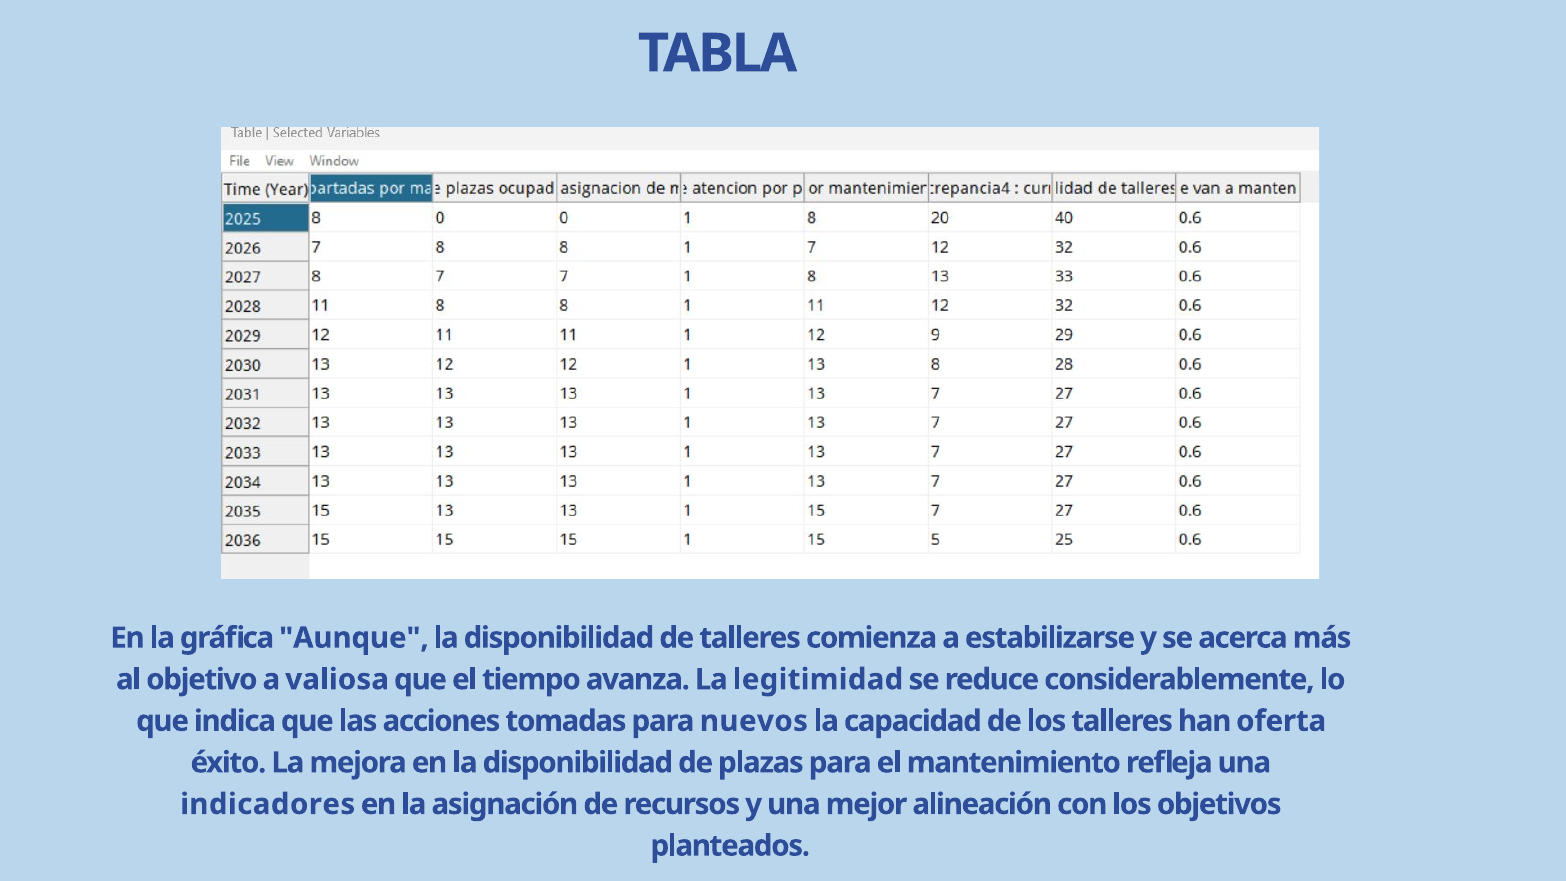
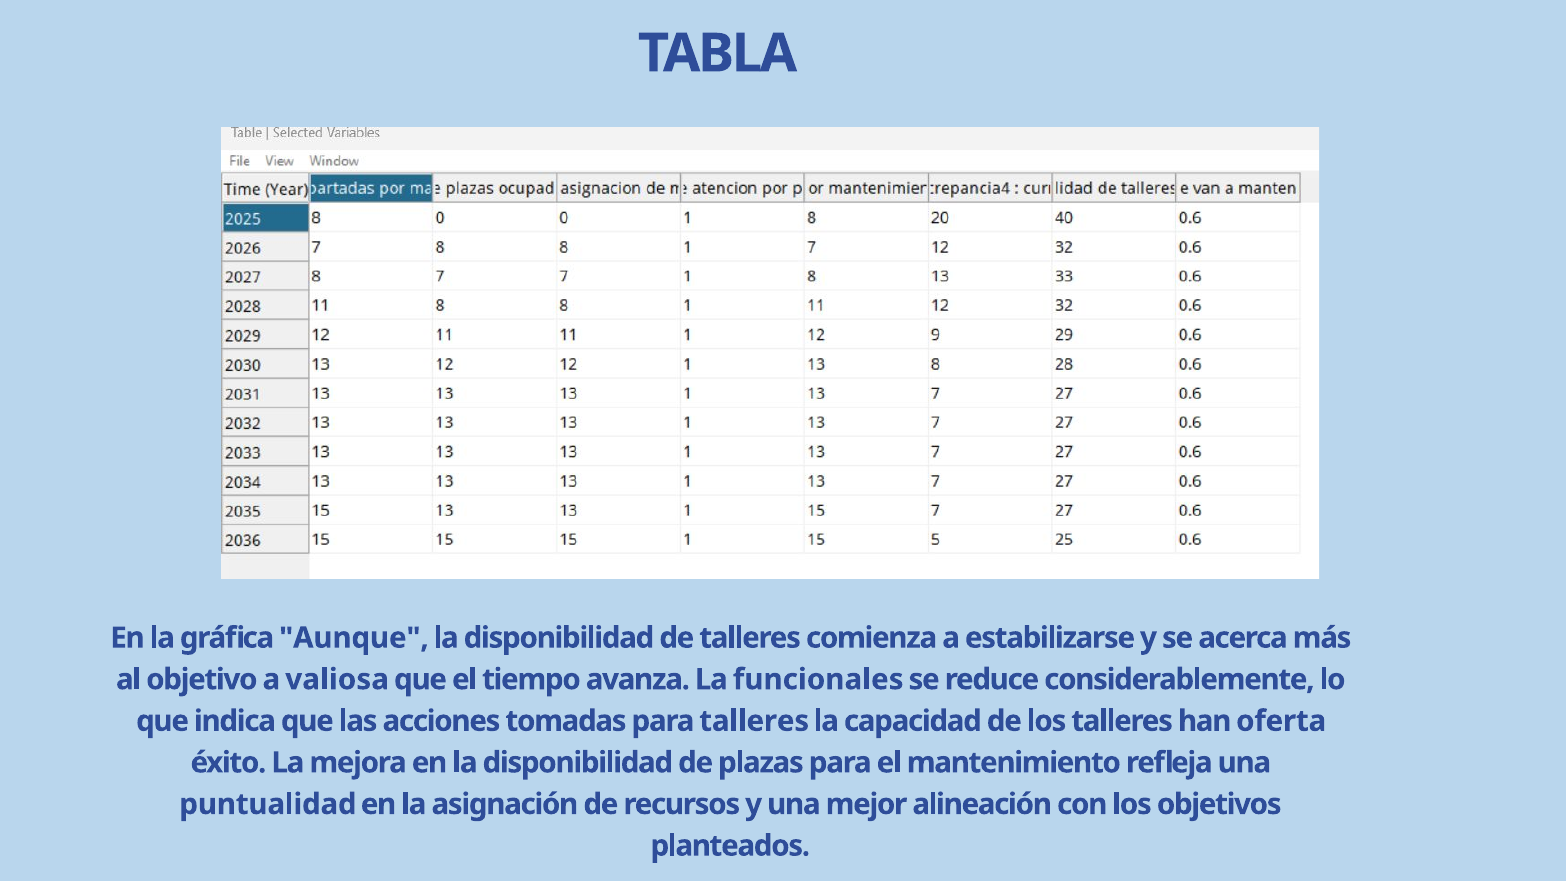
legitimidad: legitimidad -> funcionales
para nuevos: nuevos -> talleres
indicadores: indicadores -> puntualidad
